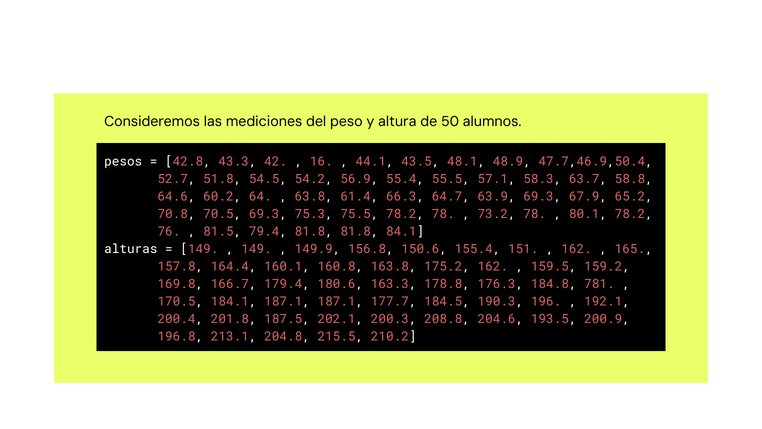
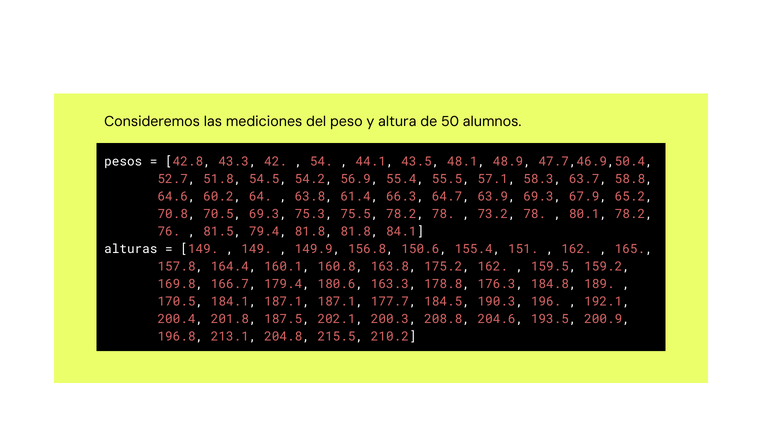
16: 16 -> 54
781: 781 -> 189
